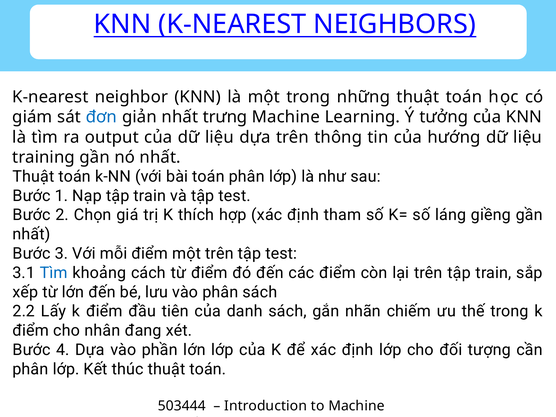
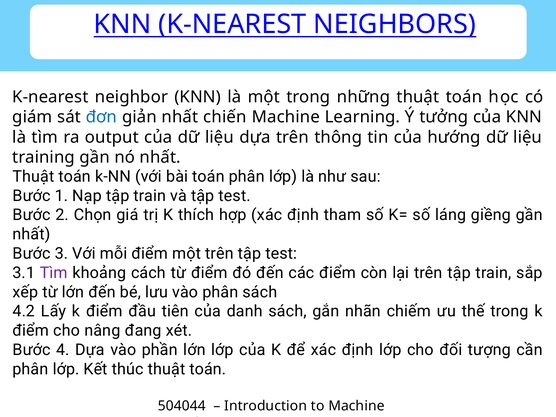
trưng: trưng -> chiến
Tìm at (54, 273) colour: blue -> purple
2.2: 2.2 -> 4.2
nhân: nhân -> nâng
503444: 503444 -> 504044
